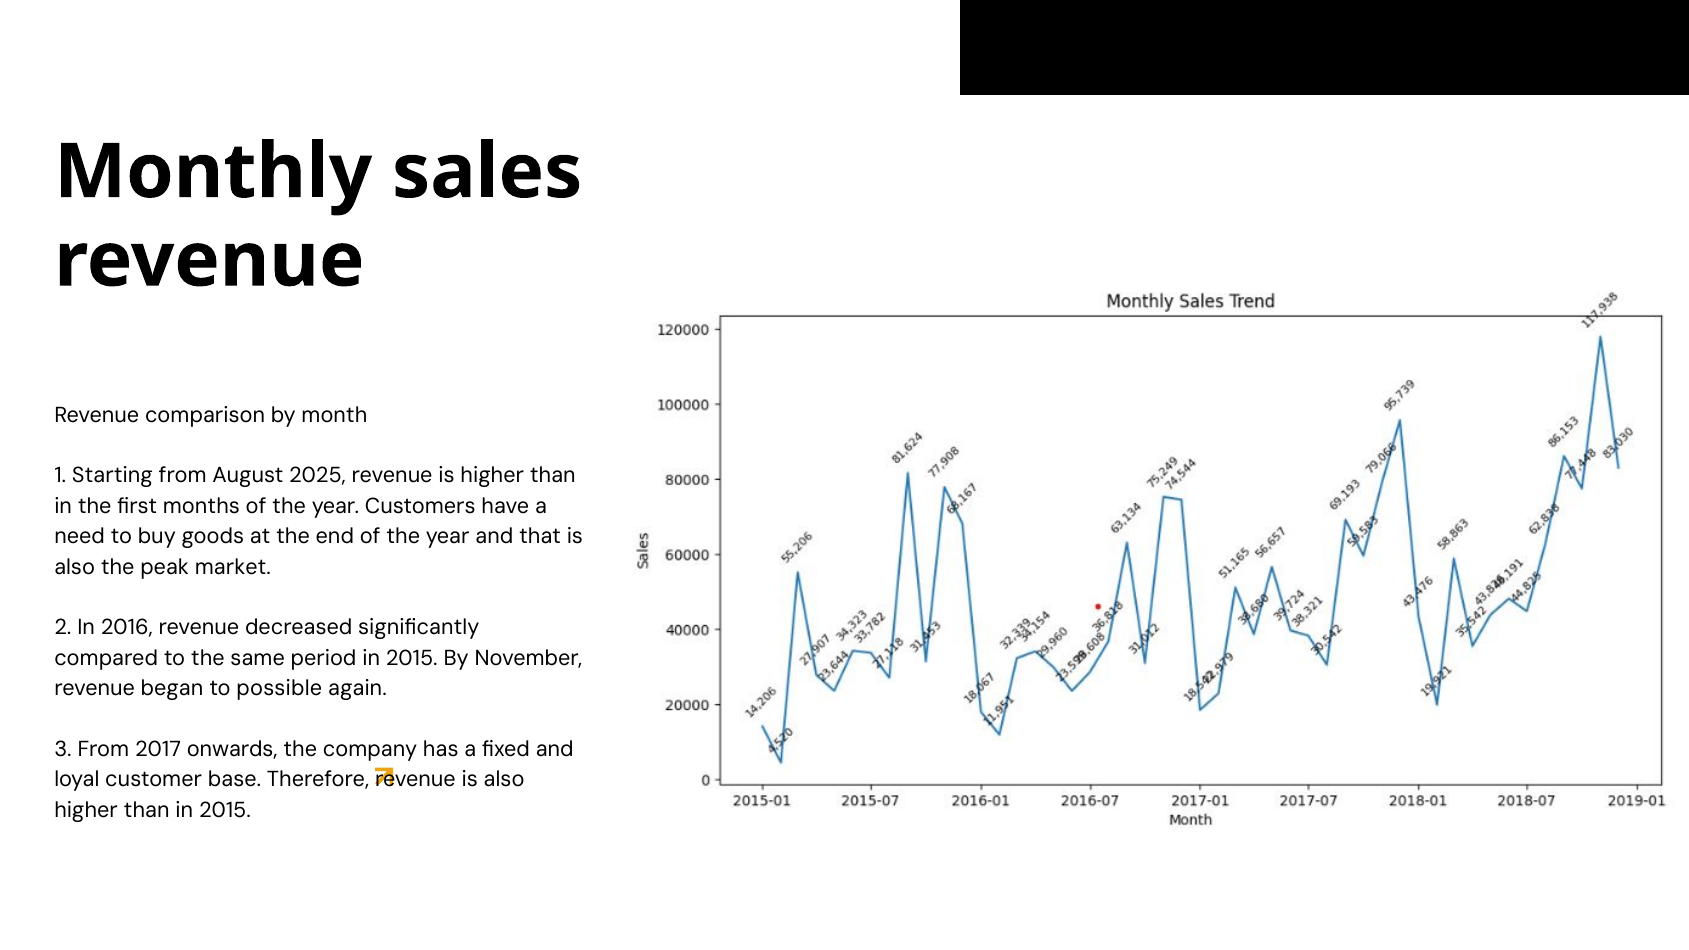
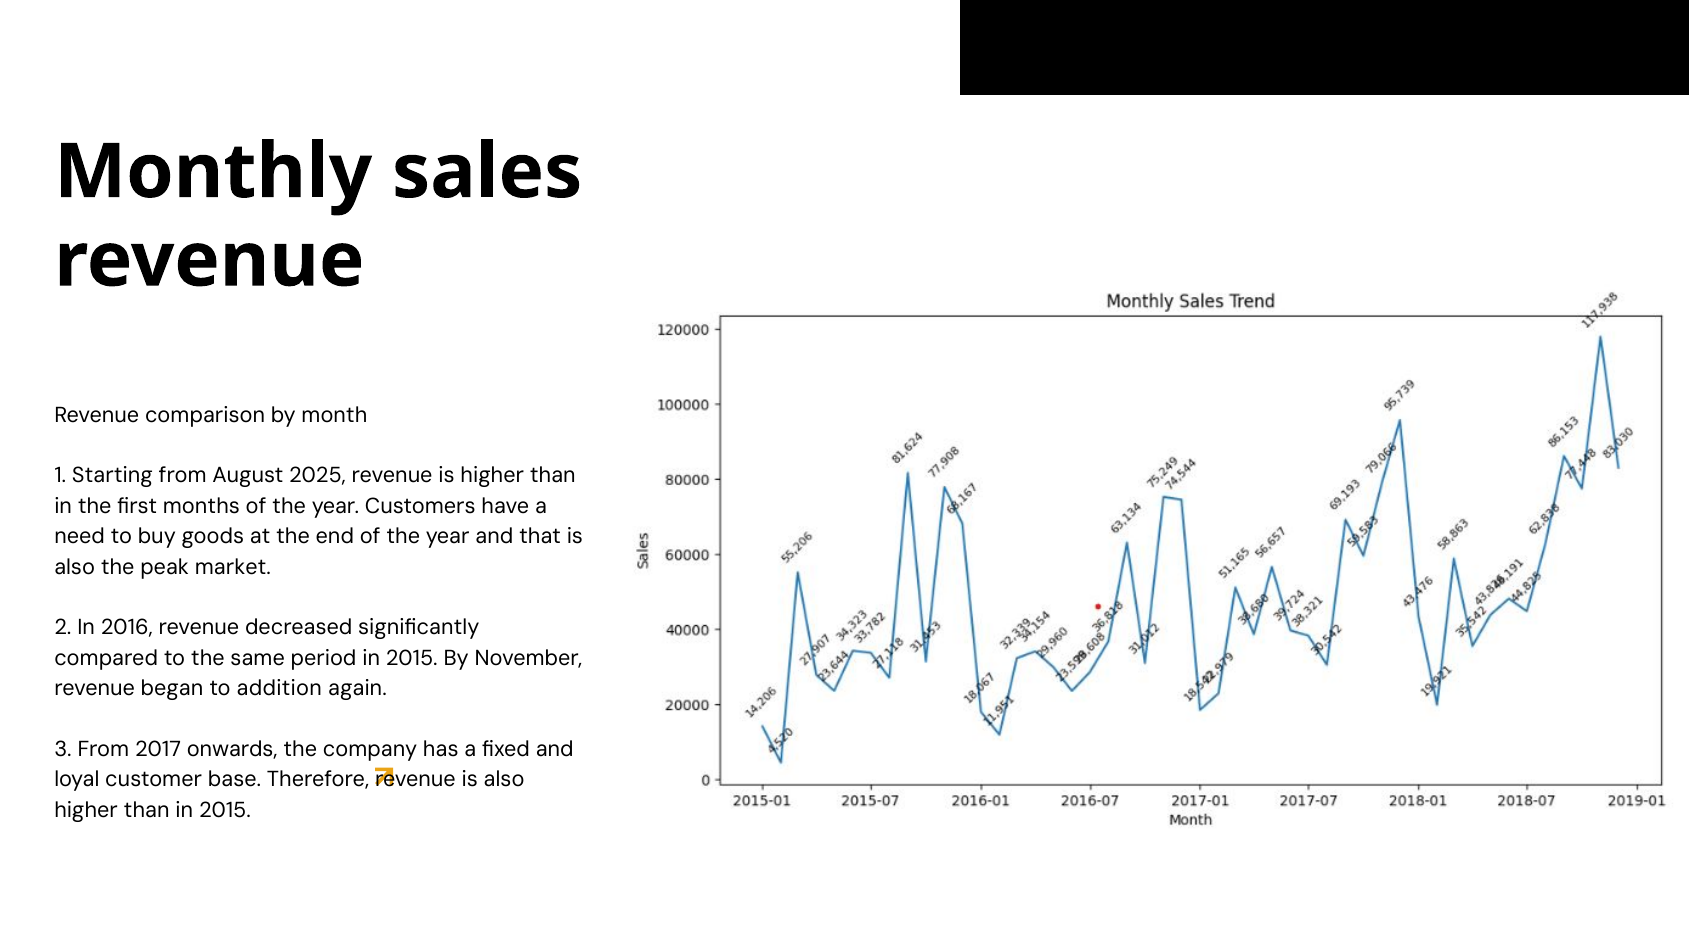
possible: possible -> addition
